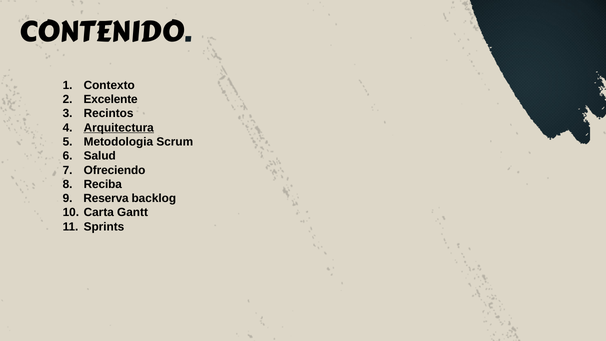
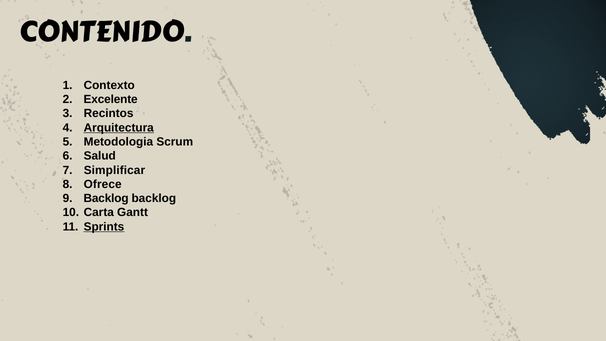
Ofreciendo: Ofreciendo -> Simplificar
Reciba: Reciba -> Ofrece
Reserva at (106, 198): Reserva -> Backlog
Sprints underline: none -> present
